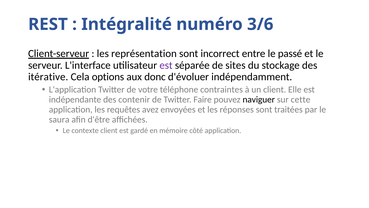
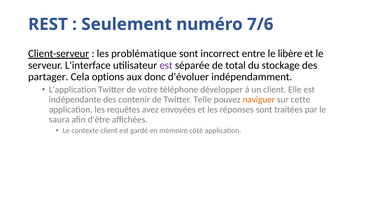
Intégralité: Intégralité -> Seulement
3/6: 3/6 -> 7/6
représentation: représentation -> problématique
passé: passé -> libère
sites: sites -> total
itérative: itérative -> partager
contraintes: contraintes -> développer
Faire: Faire -> Telle
naviguer colour: black -> orange
